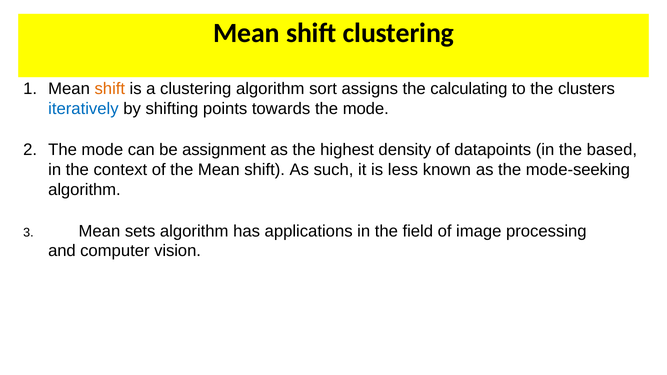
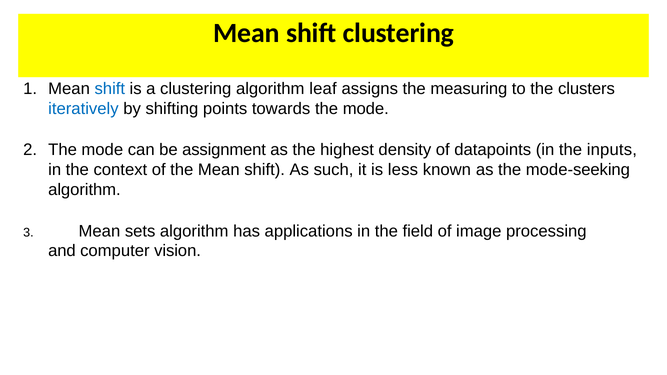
shift at (110, 89) colour: orange -> blue
sort: sort -> leaf
calculating: calculating -> measuring
based: based -> inputs
